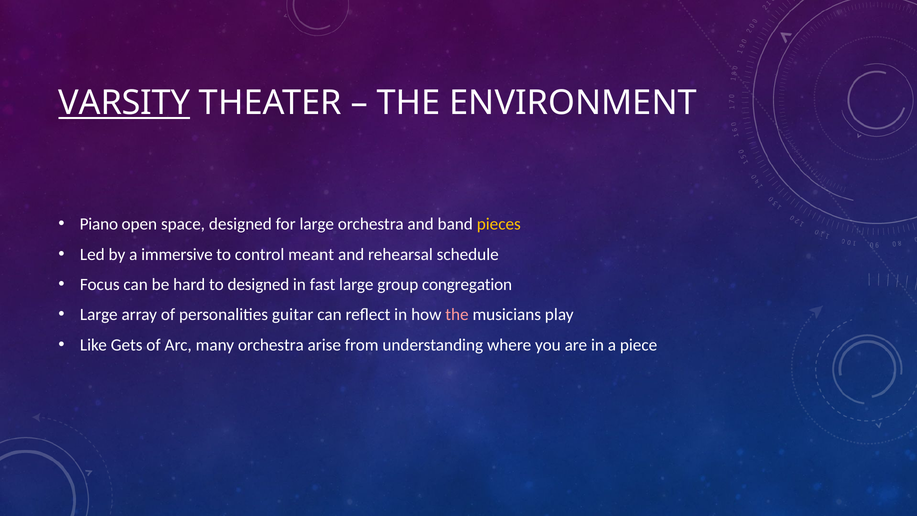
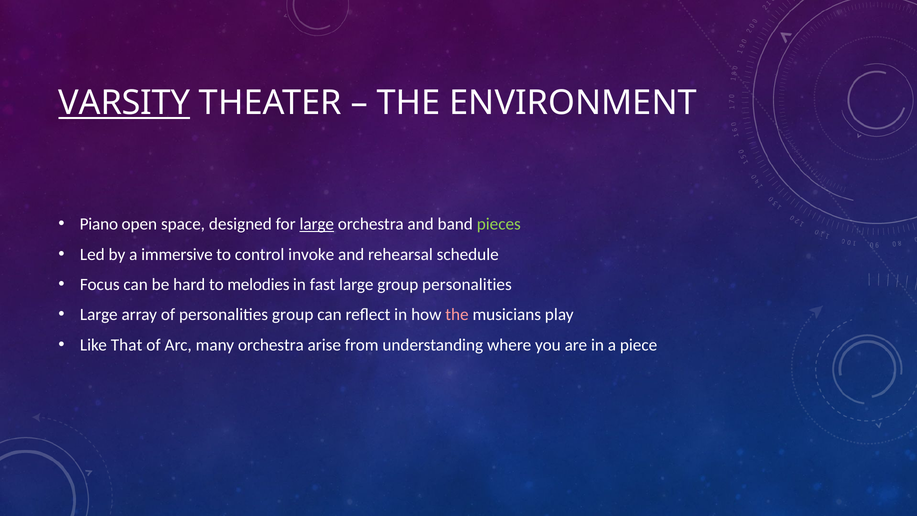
large at (317, 224) underline: none -> present
pieces colour: yellow -> light green
meant: meant -> invoke
to designed: designed -> melodies
group congregation: congregation -> personalities
personalities guitar: guitar -> group
Gets: Gets -> That
